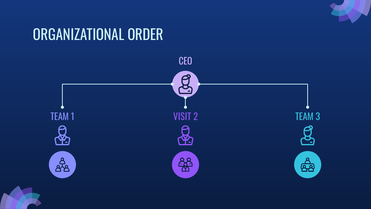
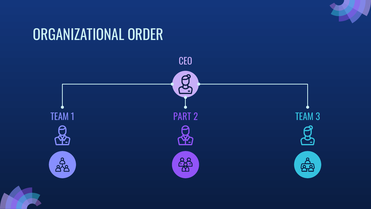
VISIT: VISIT -> PART
